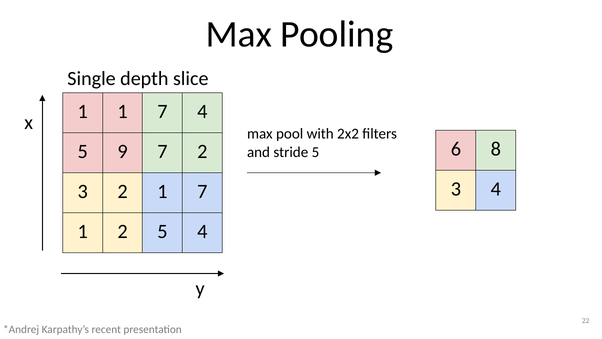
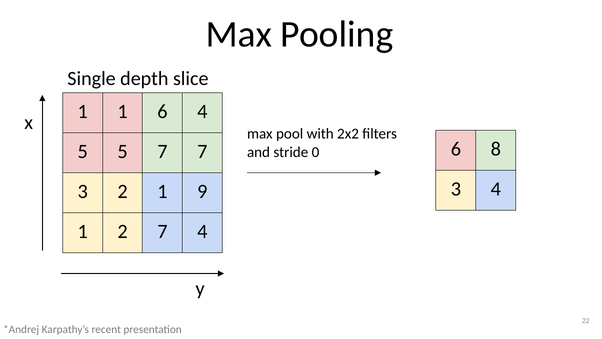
1 1 7: 7 -> 6
5 9: 9 -> 5
7 2: 2 -> 7
stride 5: 5 -> 0
2 1 7: 7 -> 9
2 5: 5 -> 7
